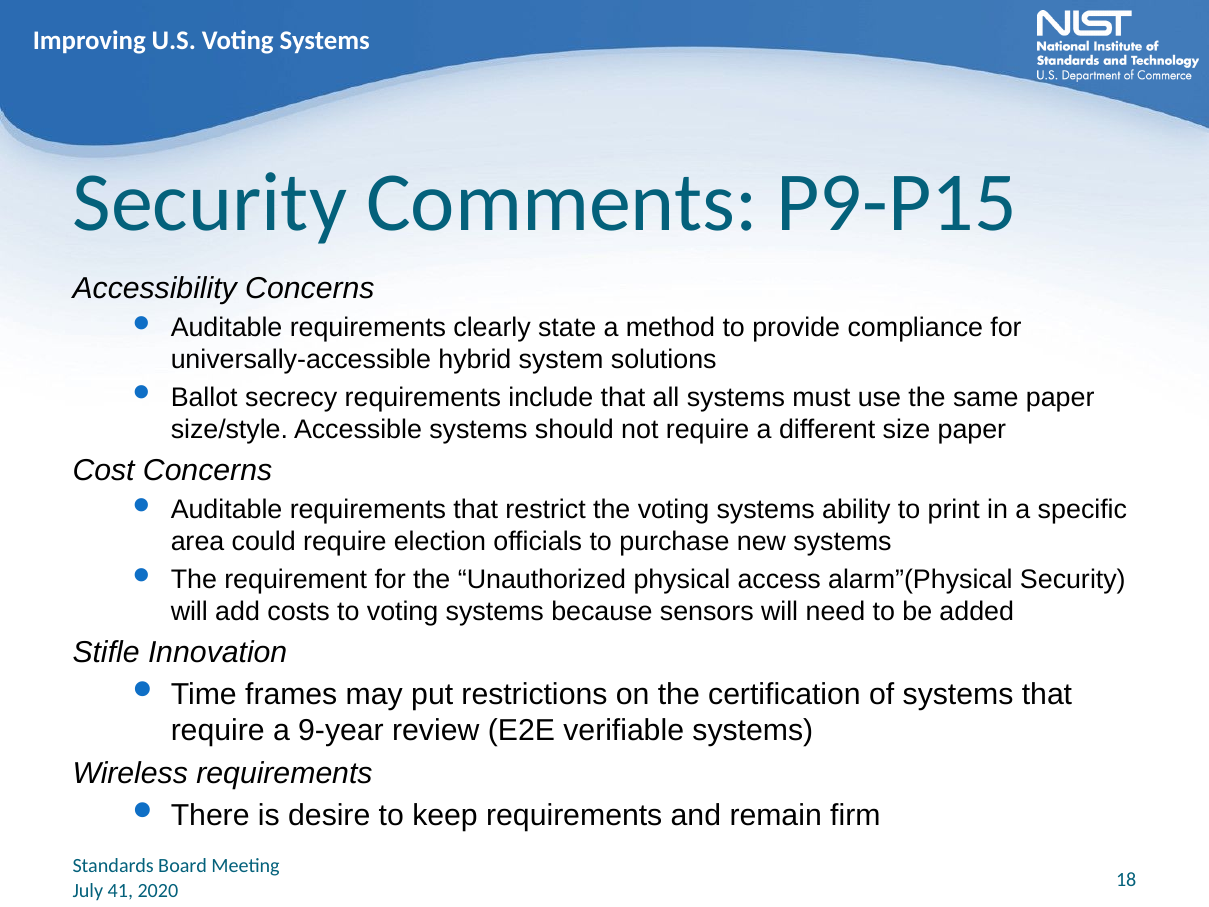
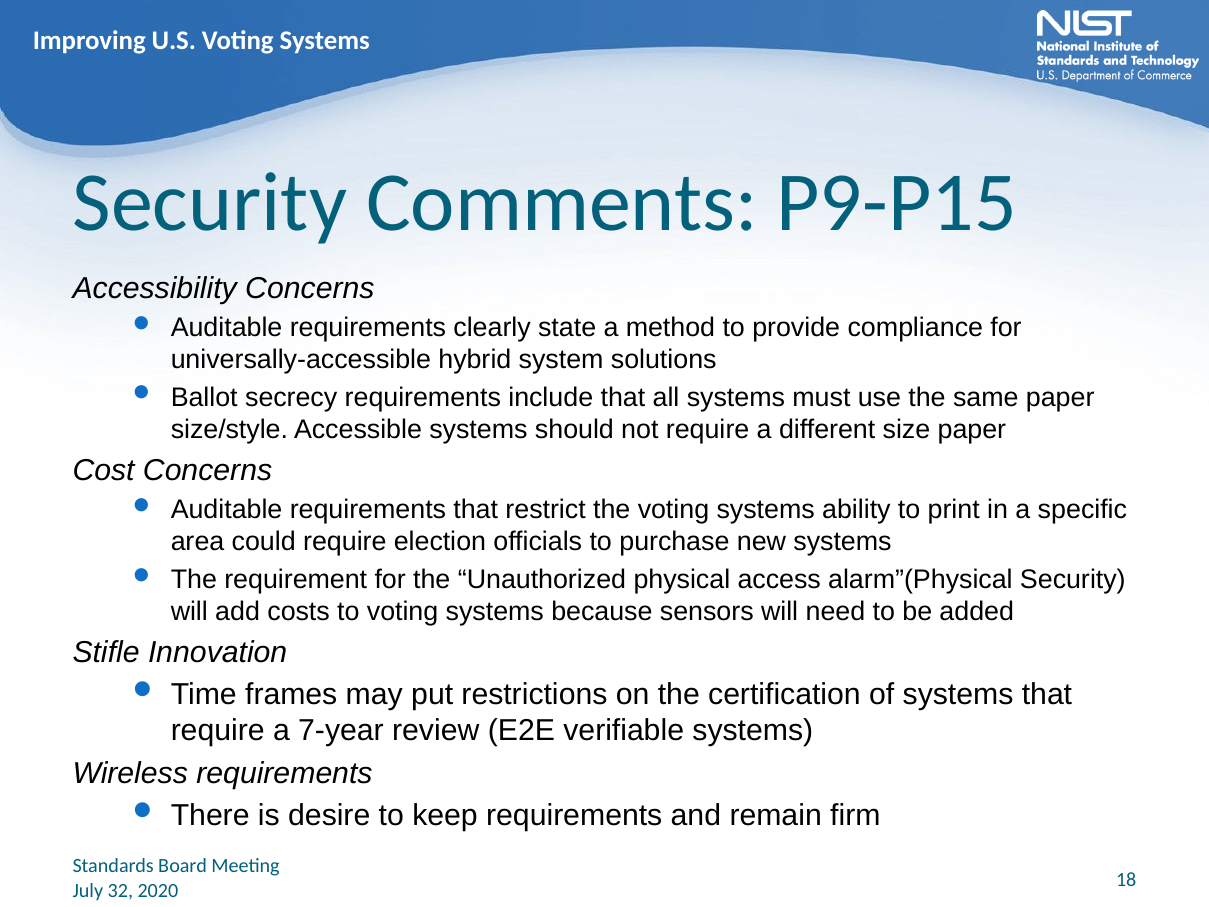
9-year: 9-year -> 7-year
41: 41 -> 32
